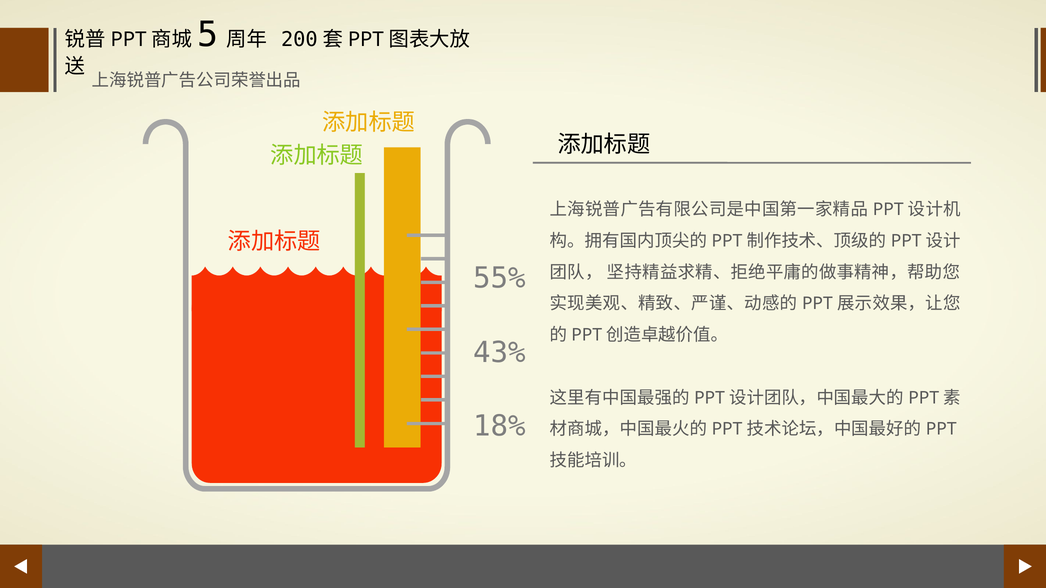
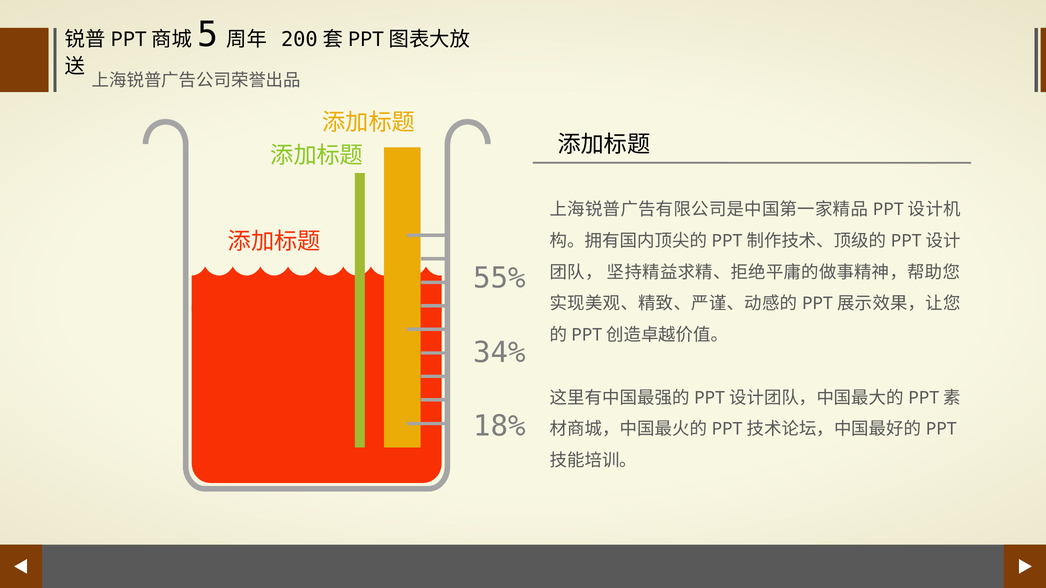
43%: 43% -> 34%
